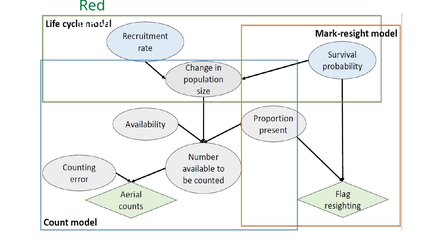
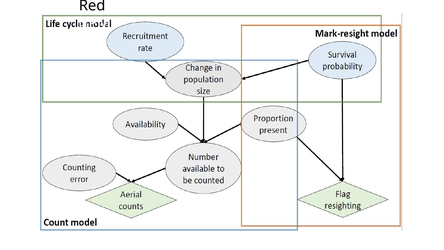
Red colour: green -> black
